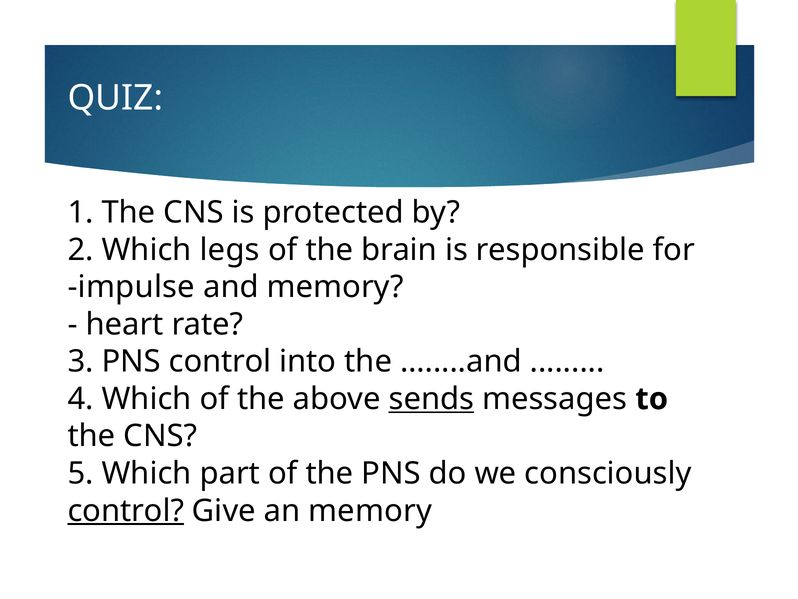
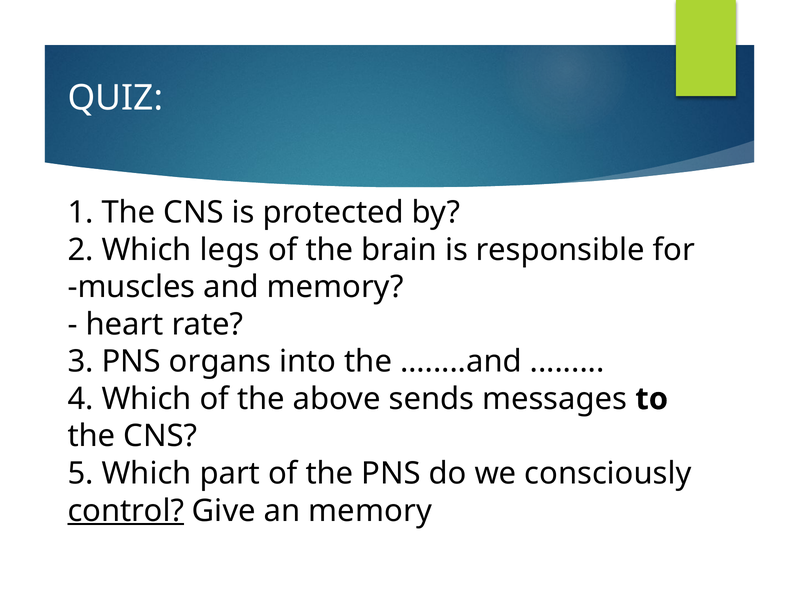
impulse: impulse -> muscles
PNS control: control -> organs
sends underline: present -> none
